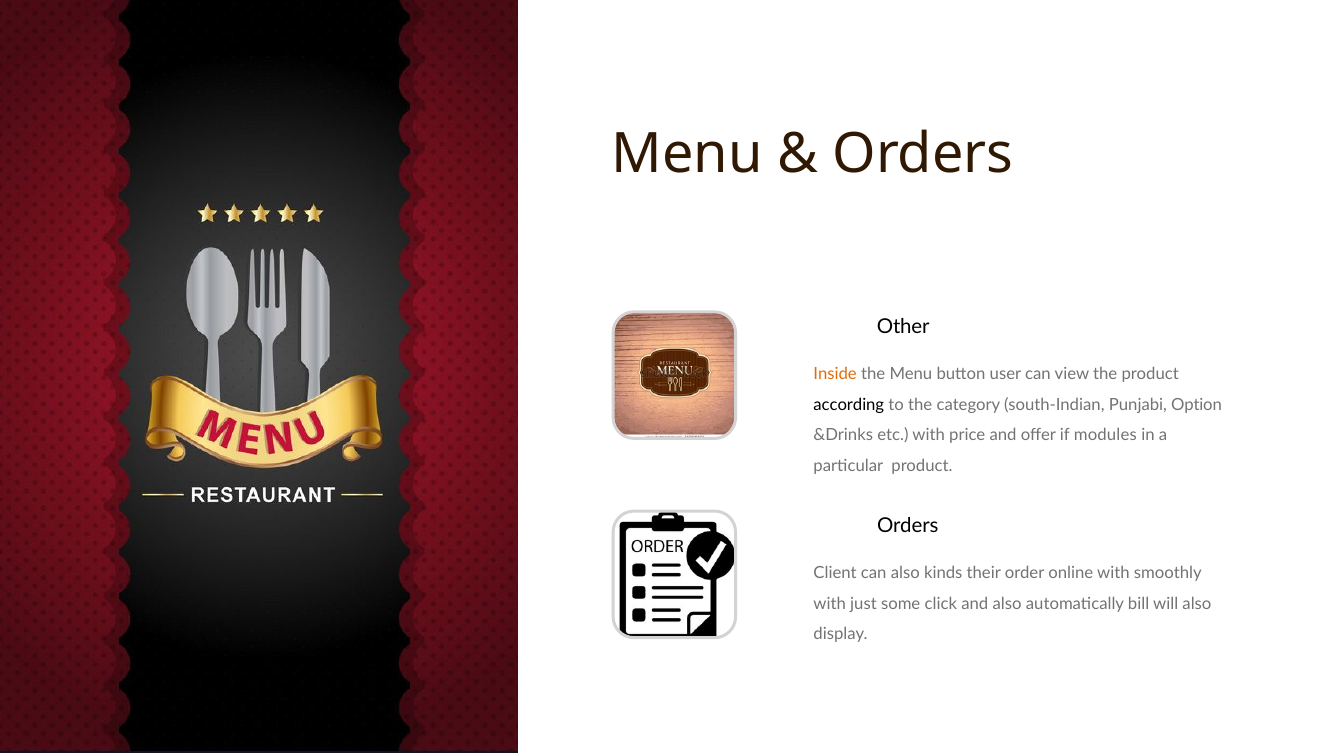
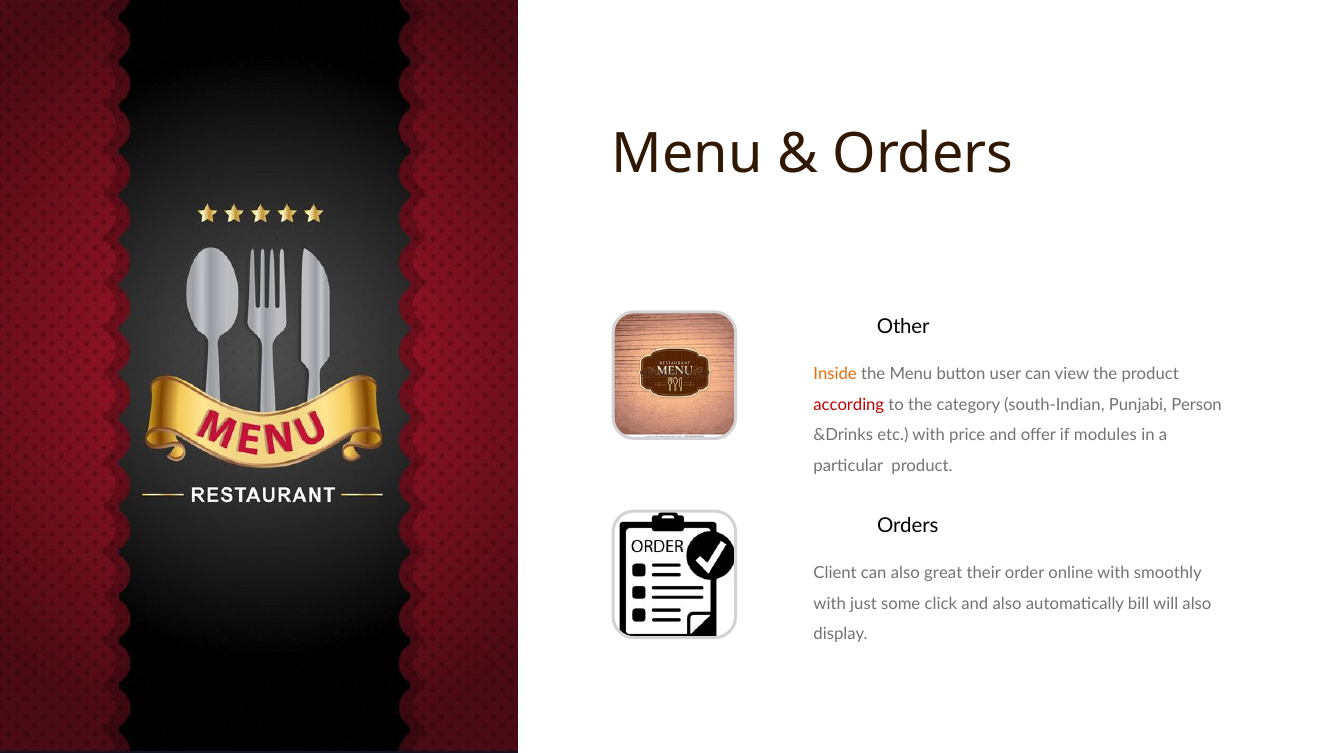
according colour: black -> red
Option: Option -> Person
kinds: kinds -> great
